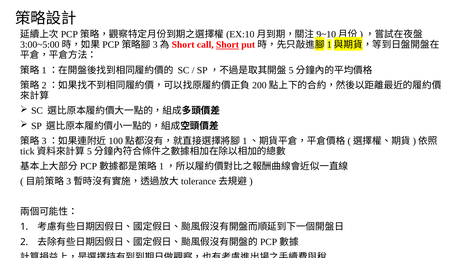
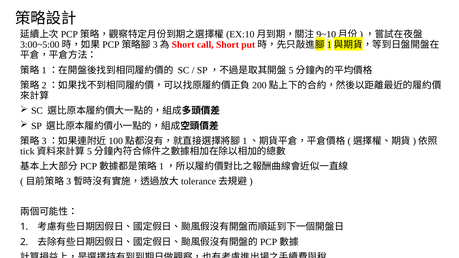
Short underline: present -> none
